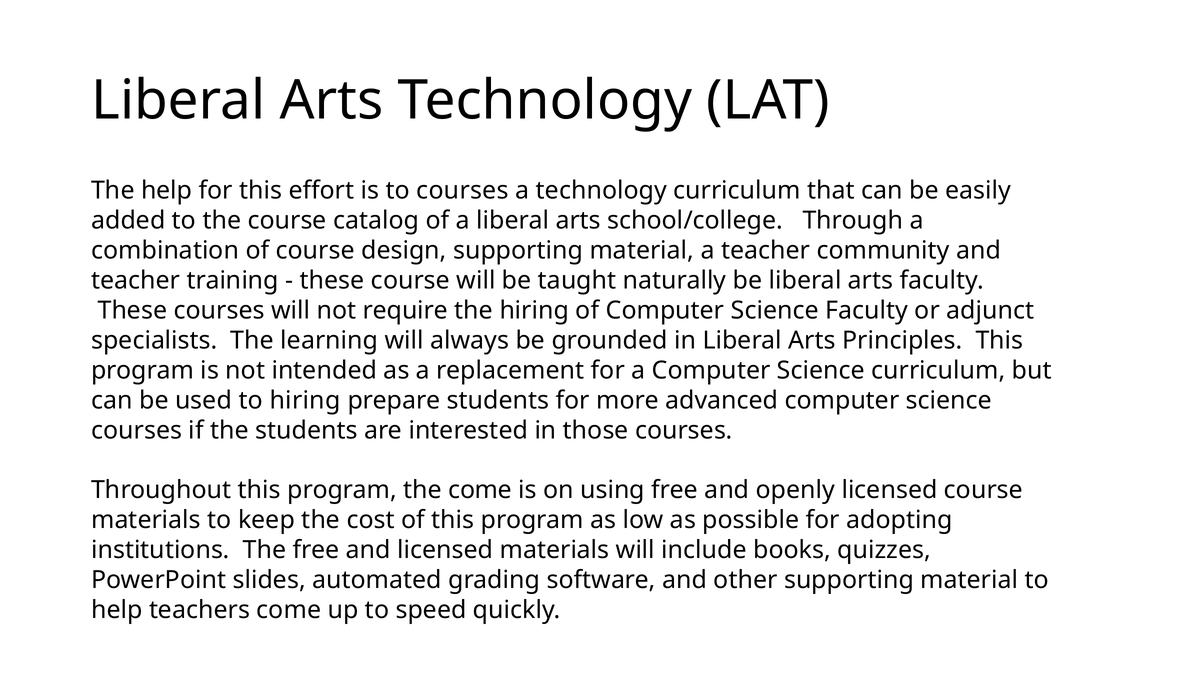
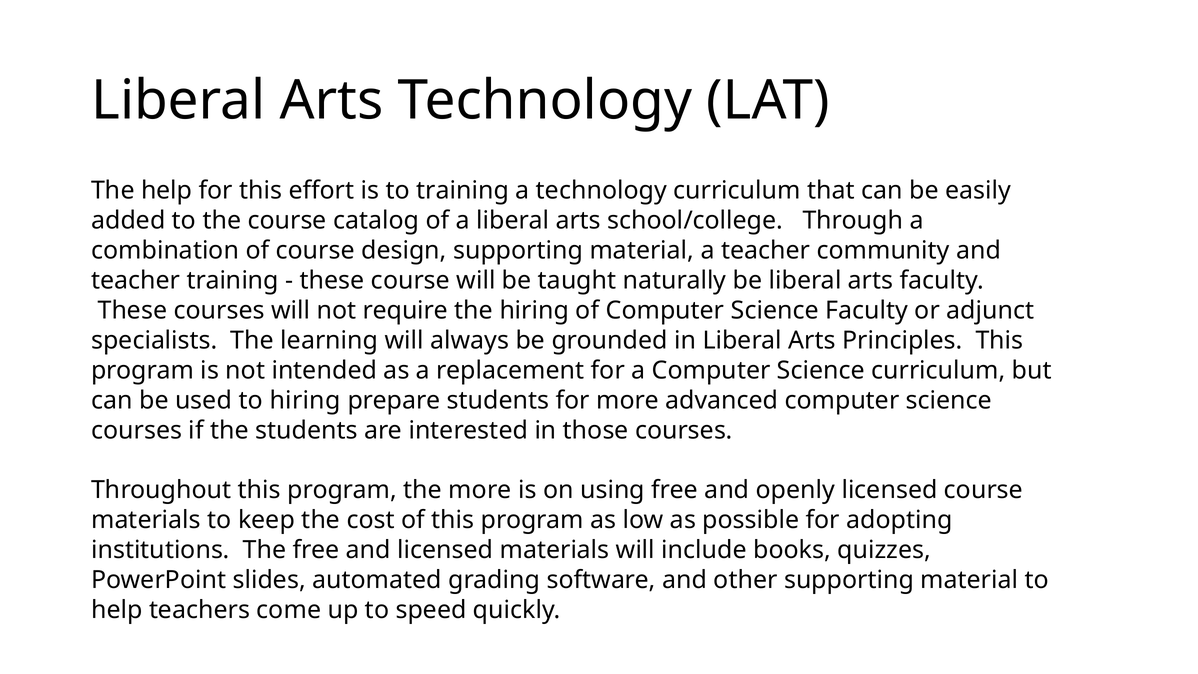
to courses: courses -> training
the come: come -> more
